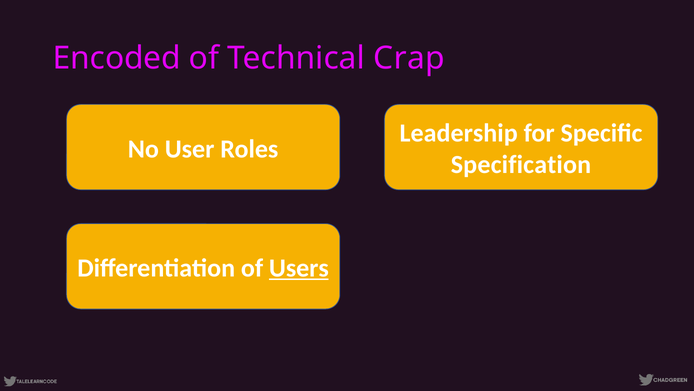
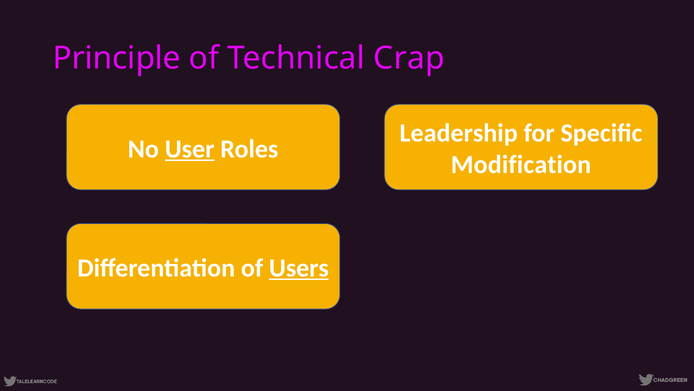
Encoded: Encoded -> Principle
User underline: none -> present
Specification: Specification -> Modification
